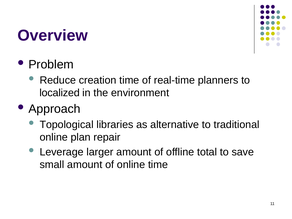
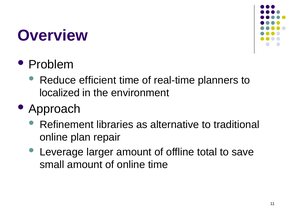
creation: creation -> efficient
Topological: Topological -> Refinement
